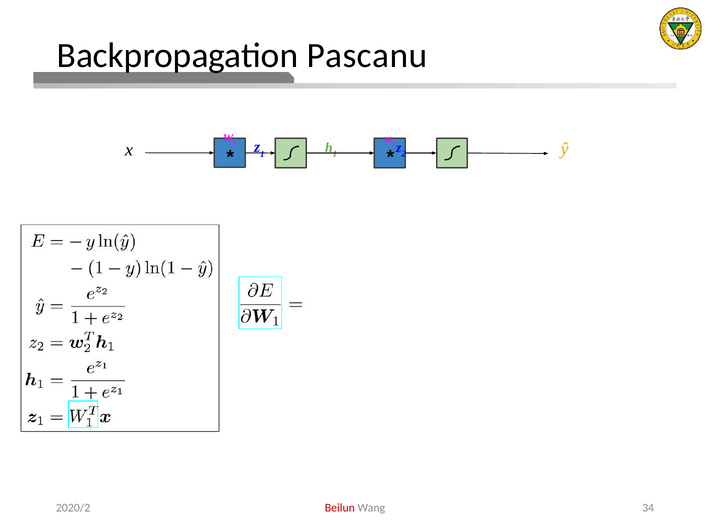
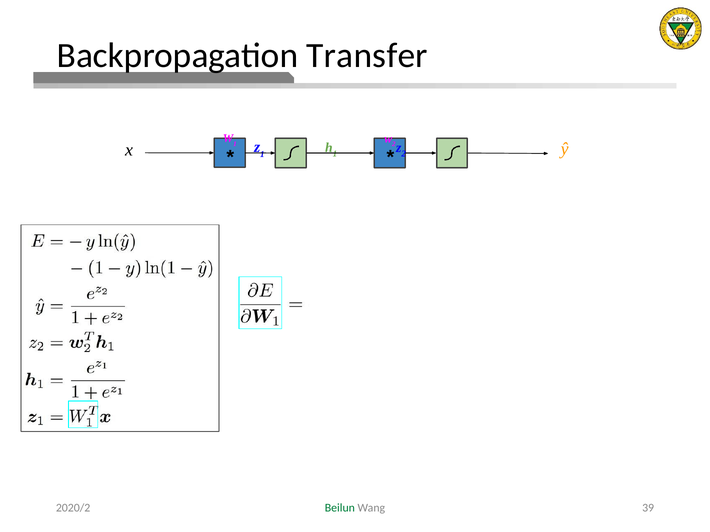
Pascanu: Pascanu -> Transfer
Beilun colour: red -> green
34: 34 -> 39
